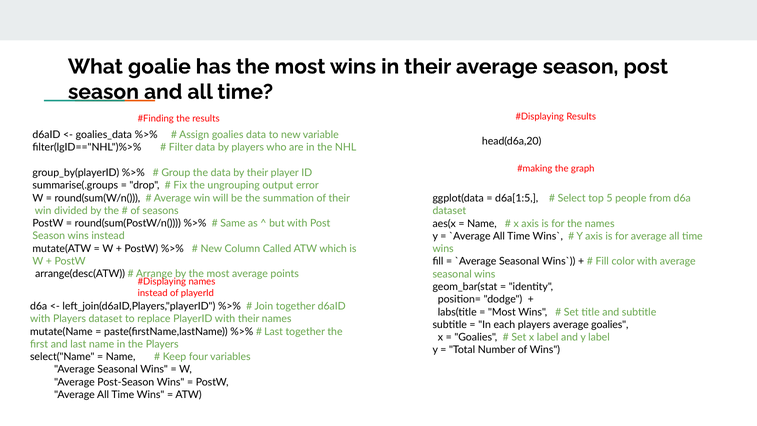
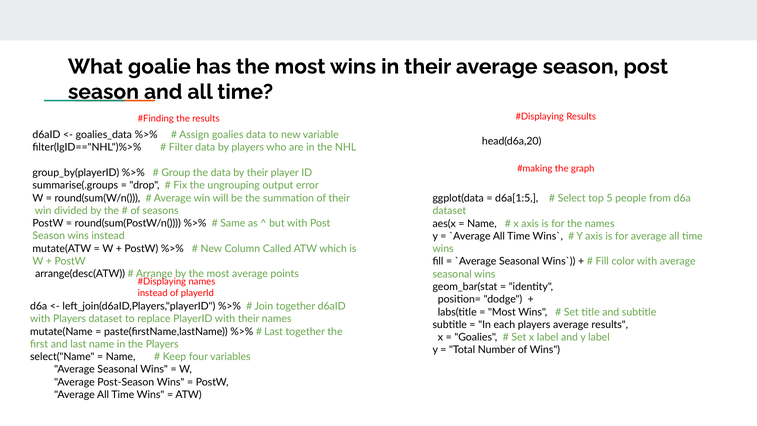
average goalies: goalies -> results
